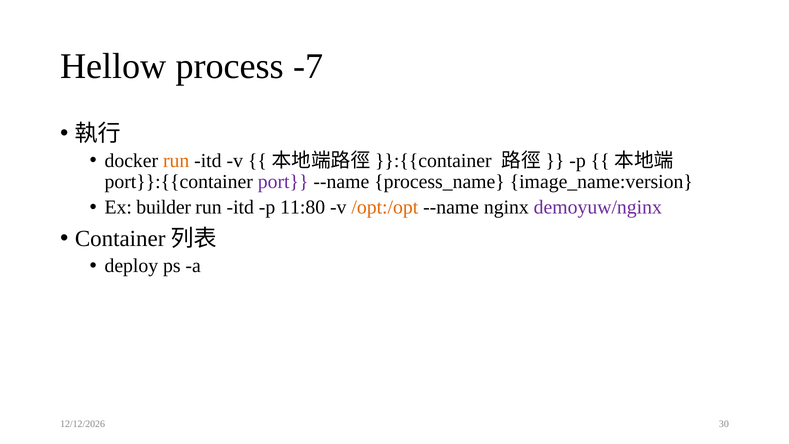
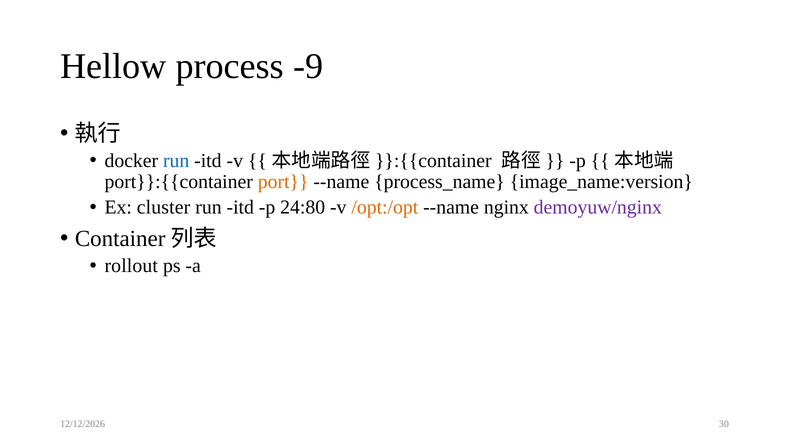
-7: -7 -> -9
run at (176, 161) colour: orange -> blue
port colour: purple -> orange
builder: builder -> cluster
11:80: 11:80 -> 24:80
deploy: deploy -> rollout
